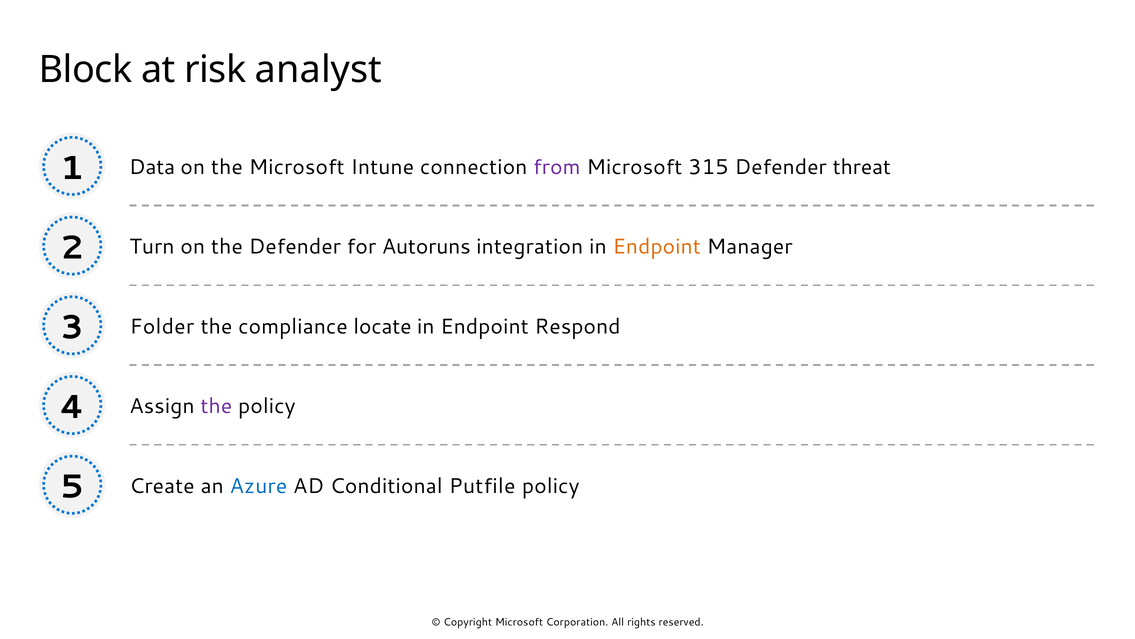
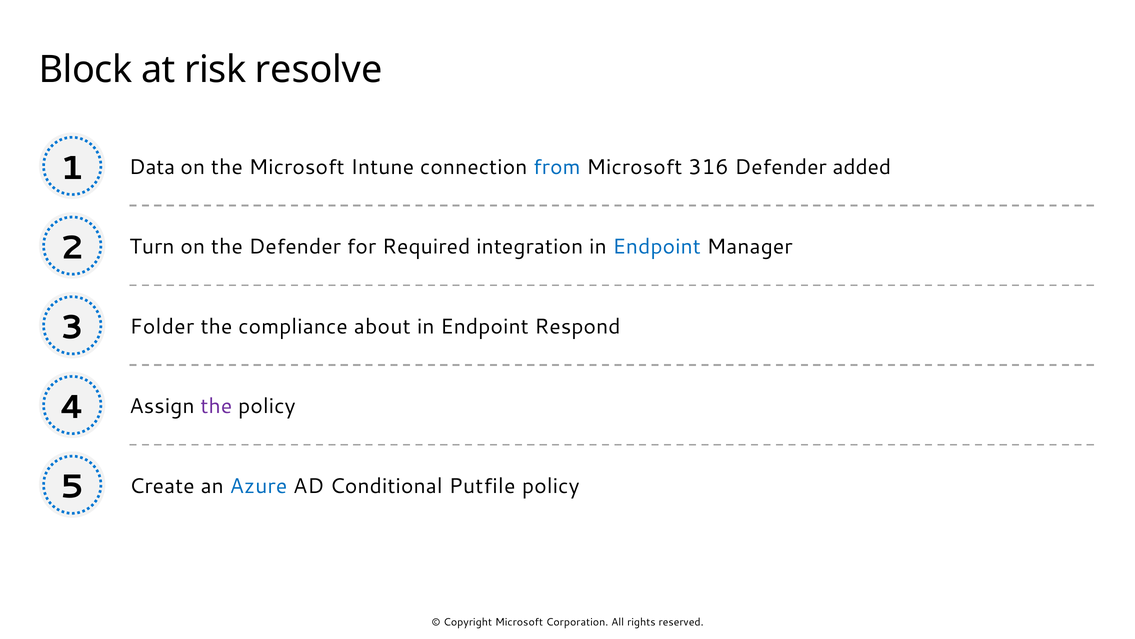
analyst: analyst -> resolve
from colour: purple -> blue
315: 315 -> 316
threat: threat -> added
Autoruns: Autoruns -> Required
Endpoint at (657, 247) colour: orange -> blue
locate: locate -> about
